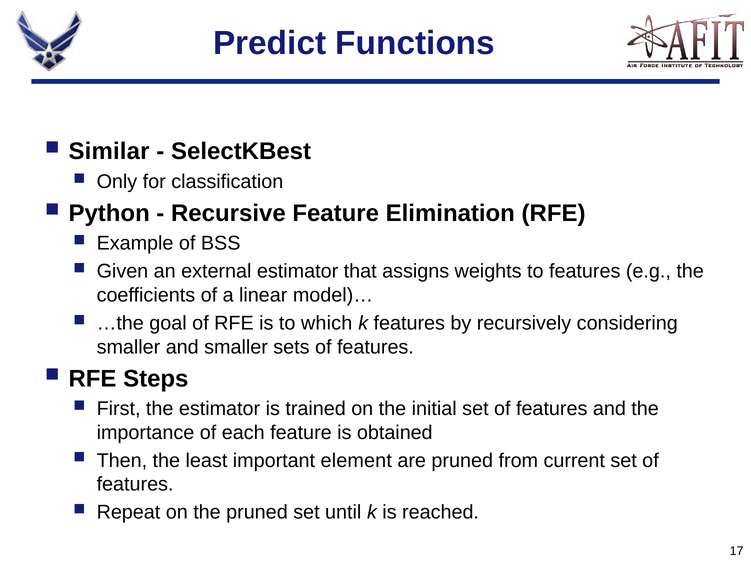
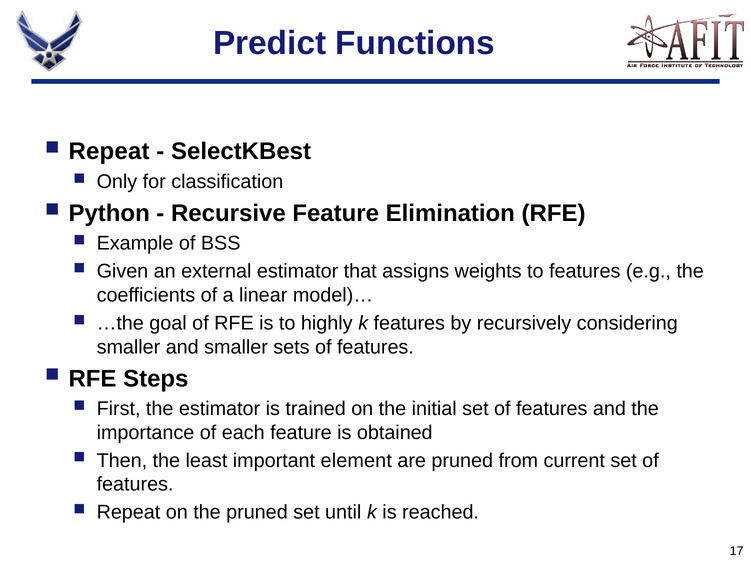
Similar at (109, 151): Similar -> Repeat
which: which -> highly
